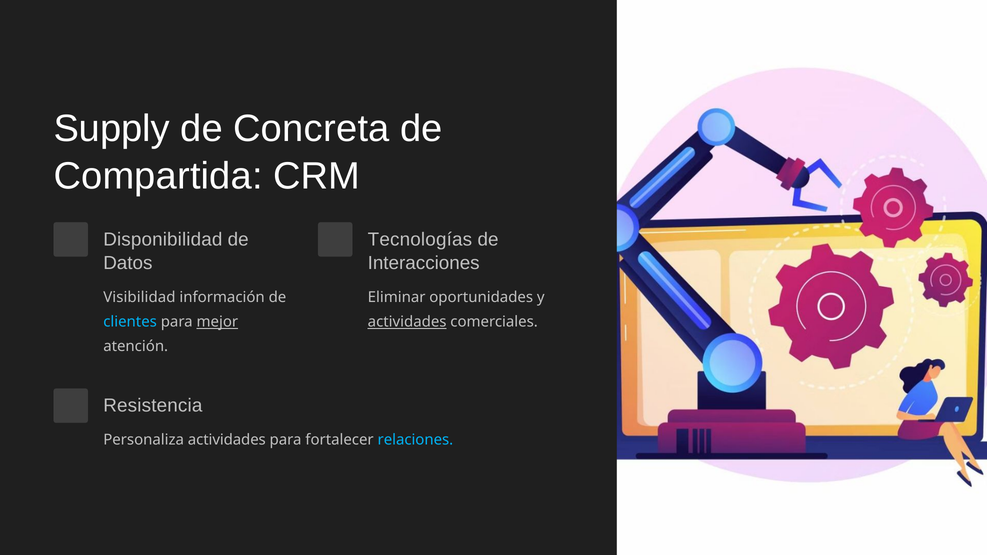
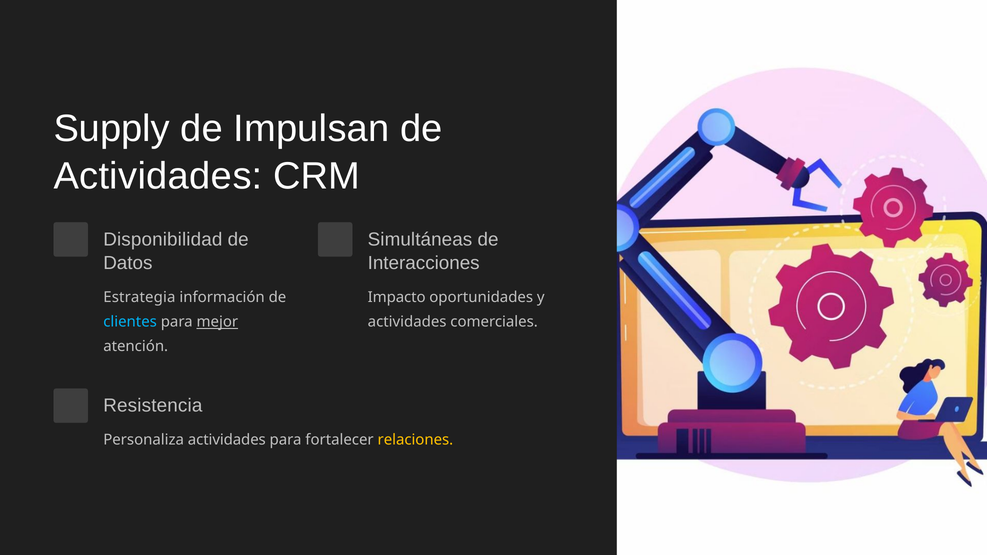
Concreta: Concreta -> Impulsan
Compartida at (158, 176): Compartida -> Actividades
Tecnologías: Tecnologías -> Simultáneas
Visibilidad: Visibilidad -> Estrategia
Eliminar: Eliminar -> Impacto
actividades at (407, 322) underline: present -> none
relaciones colour: light blue -> yellow
